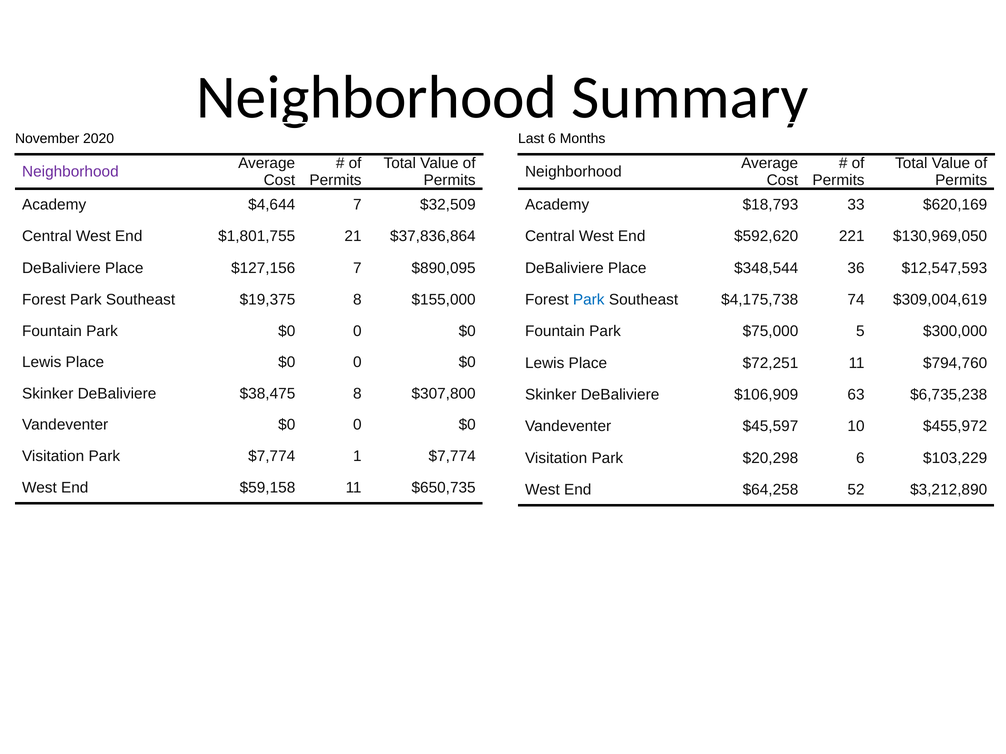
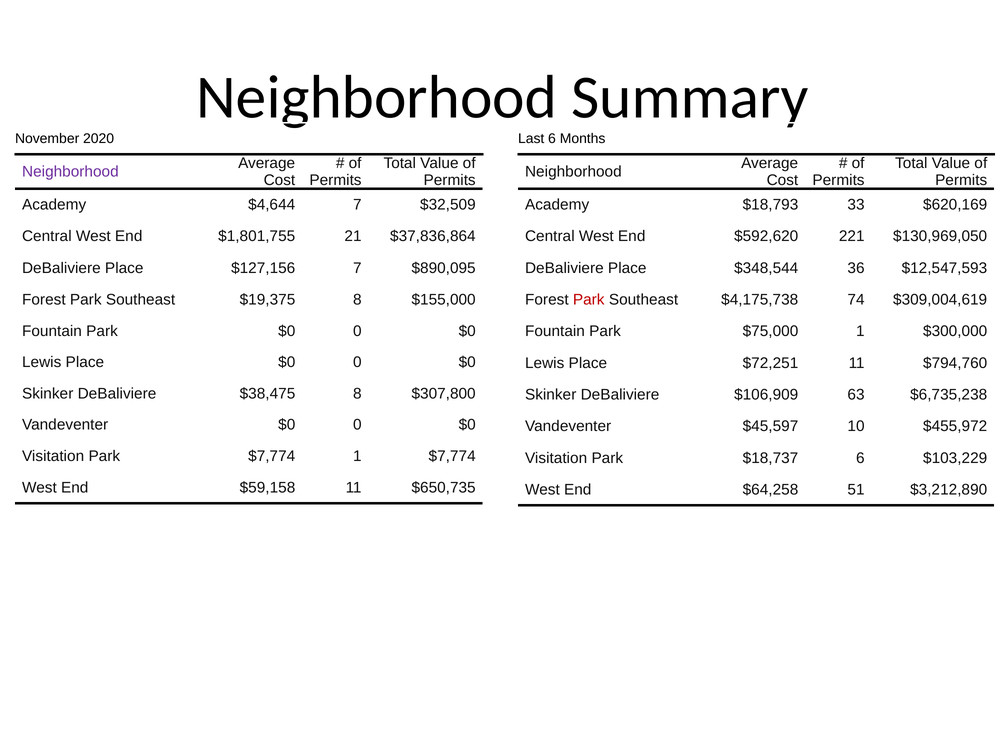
Park at (589, 300) colour: blue -> red
$75,000 5: 5 -> 1
$20,298: $20,298 -> $18,737
52: 52 -> 51
